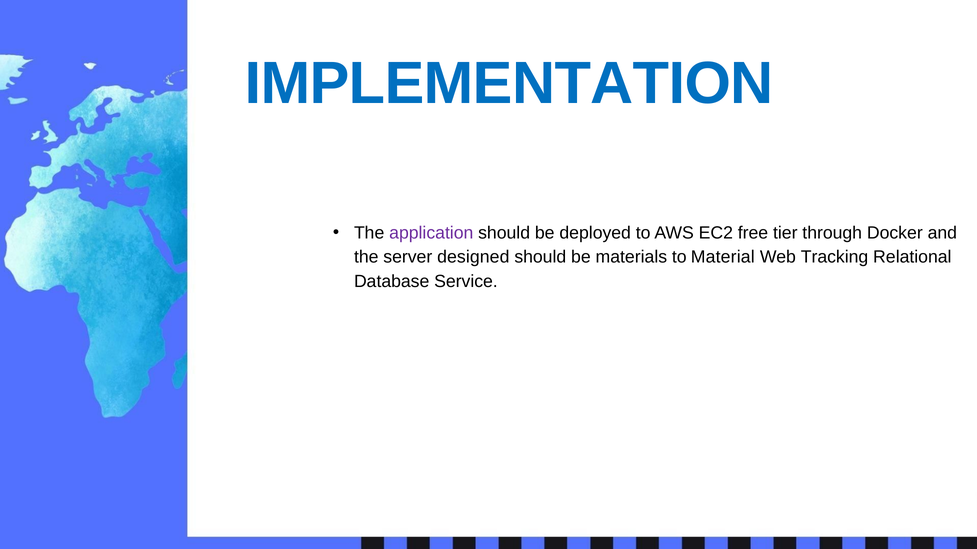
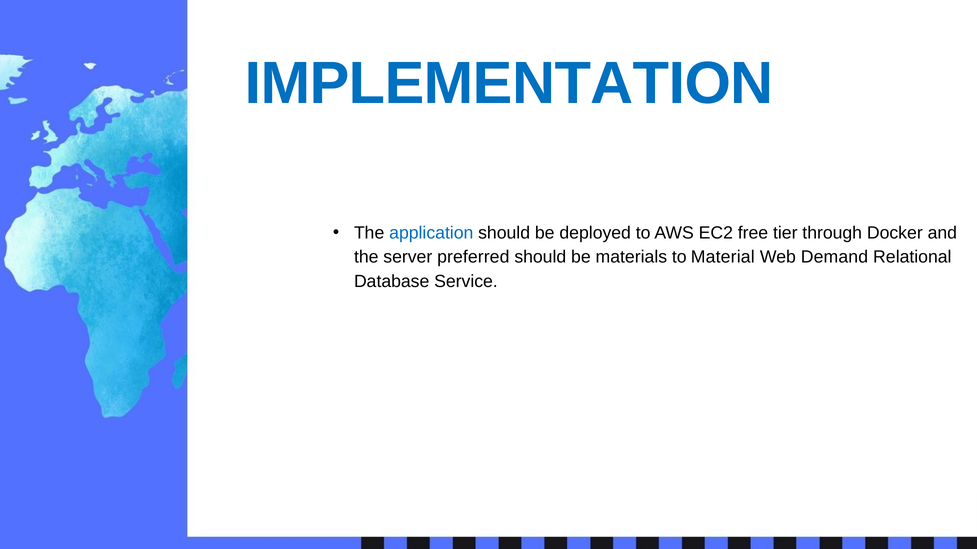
application colour: purple -> blue
designed: designed -> preferred
Tracking: Tracking -> Demand
